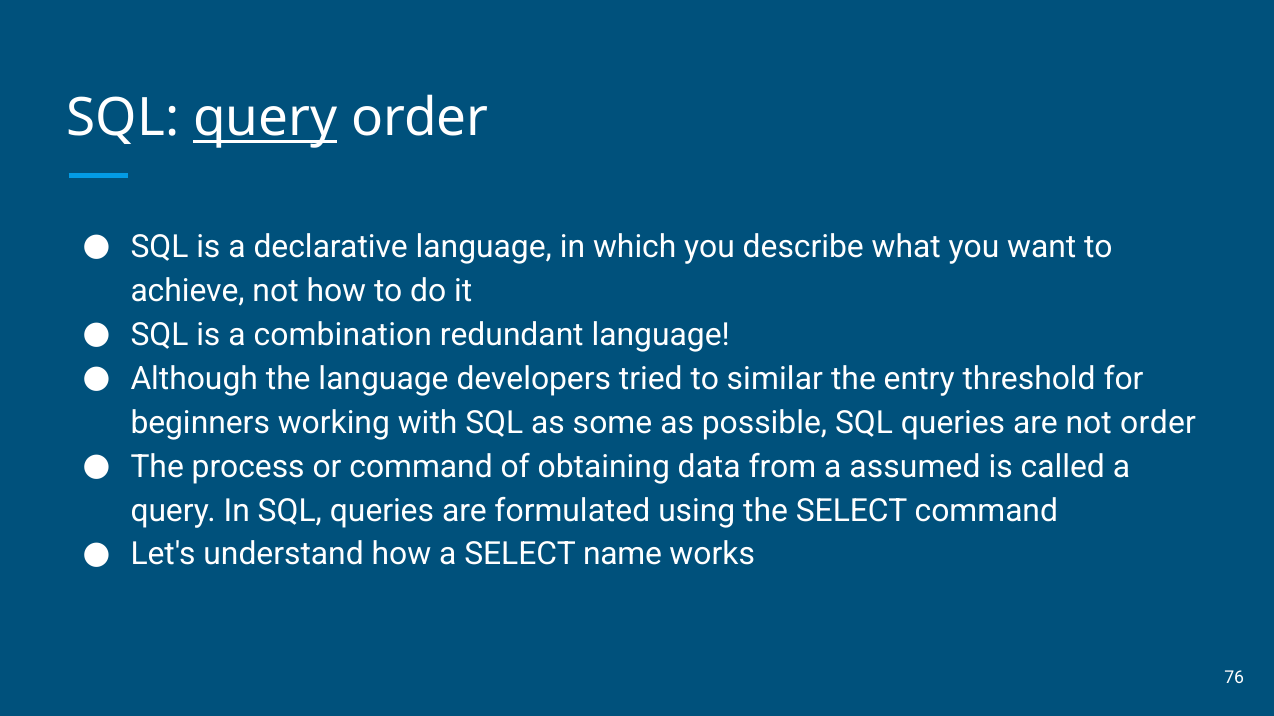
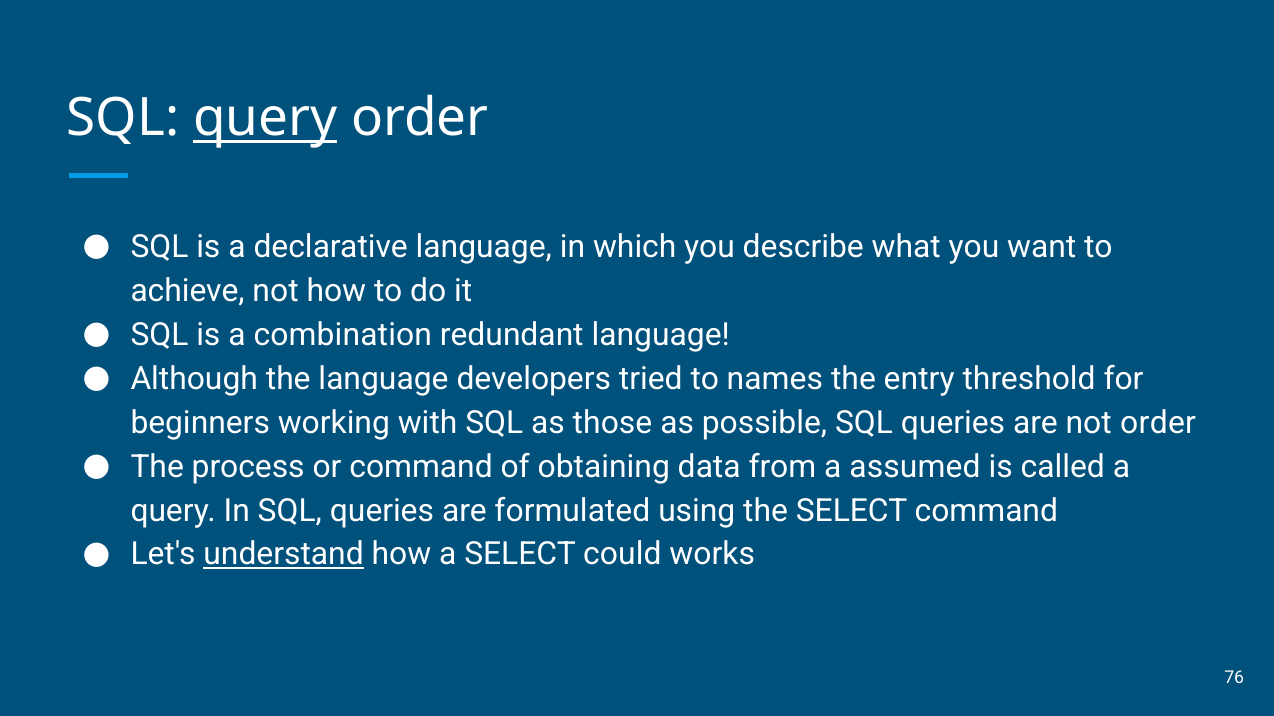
similar: similar -> names
some: some -> those
understand underline: none -> present
name: name -> could
